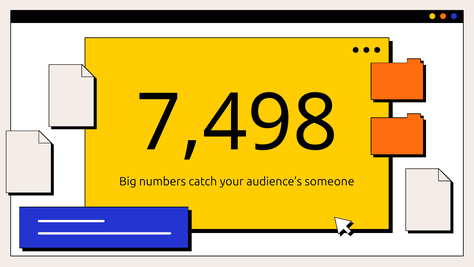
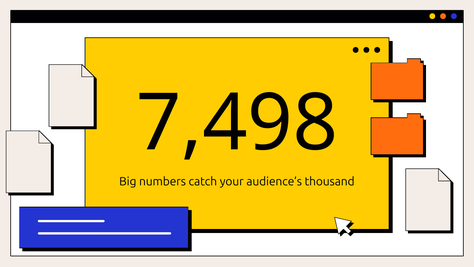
someone: someone -> thousand
